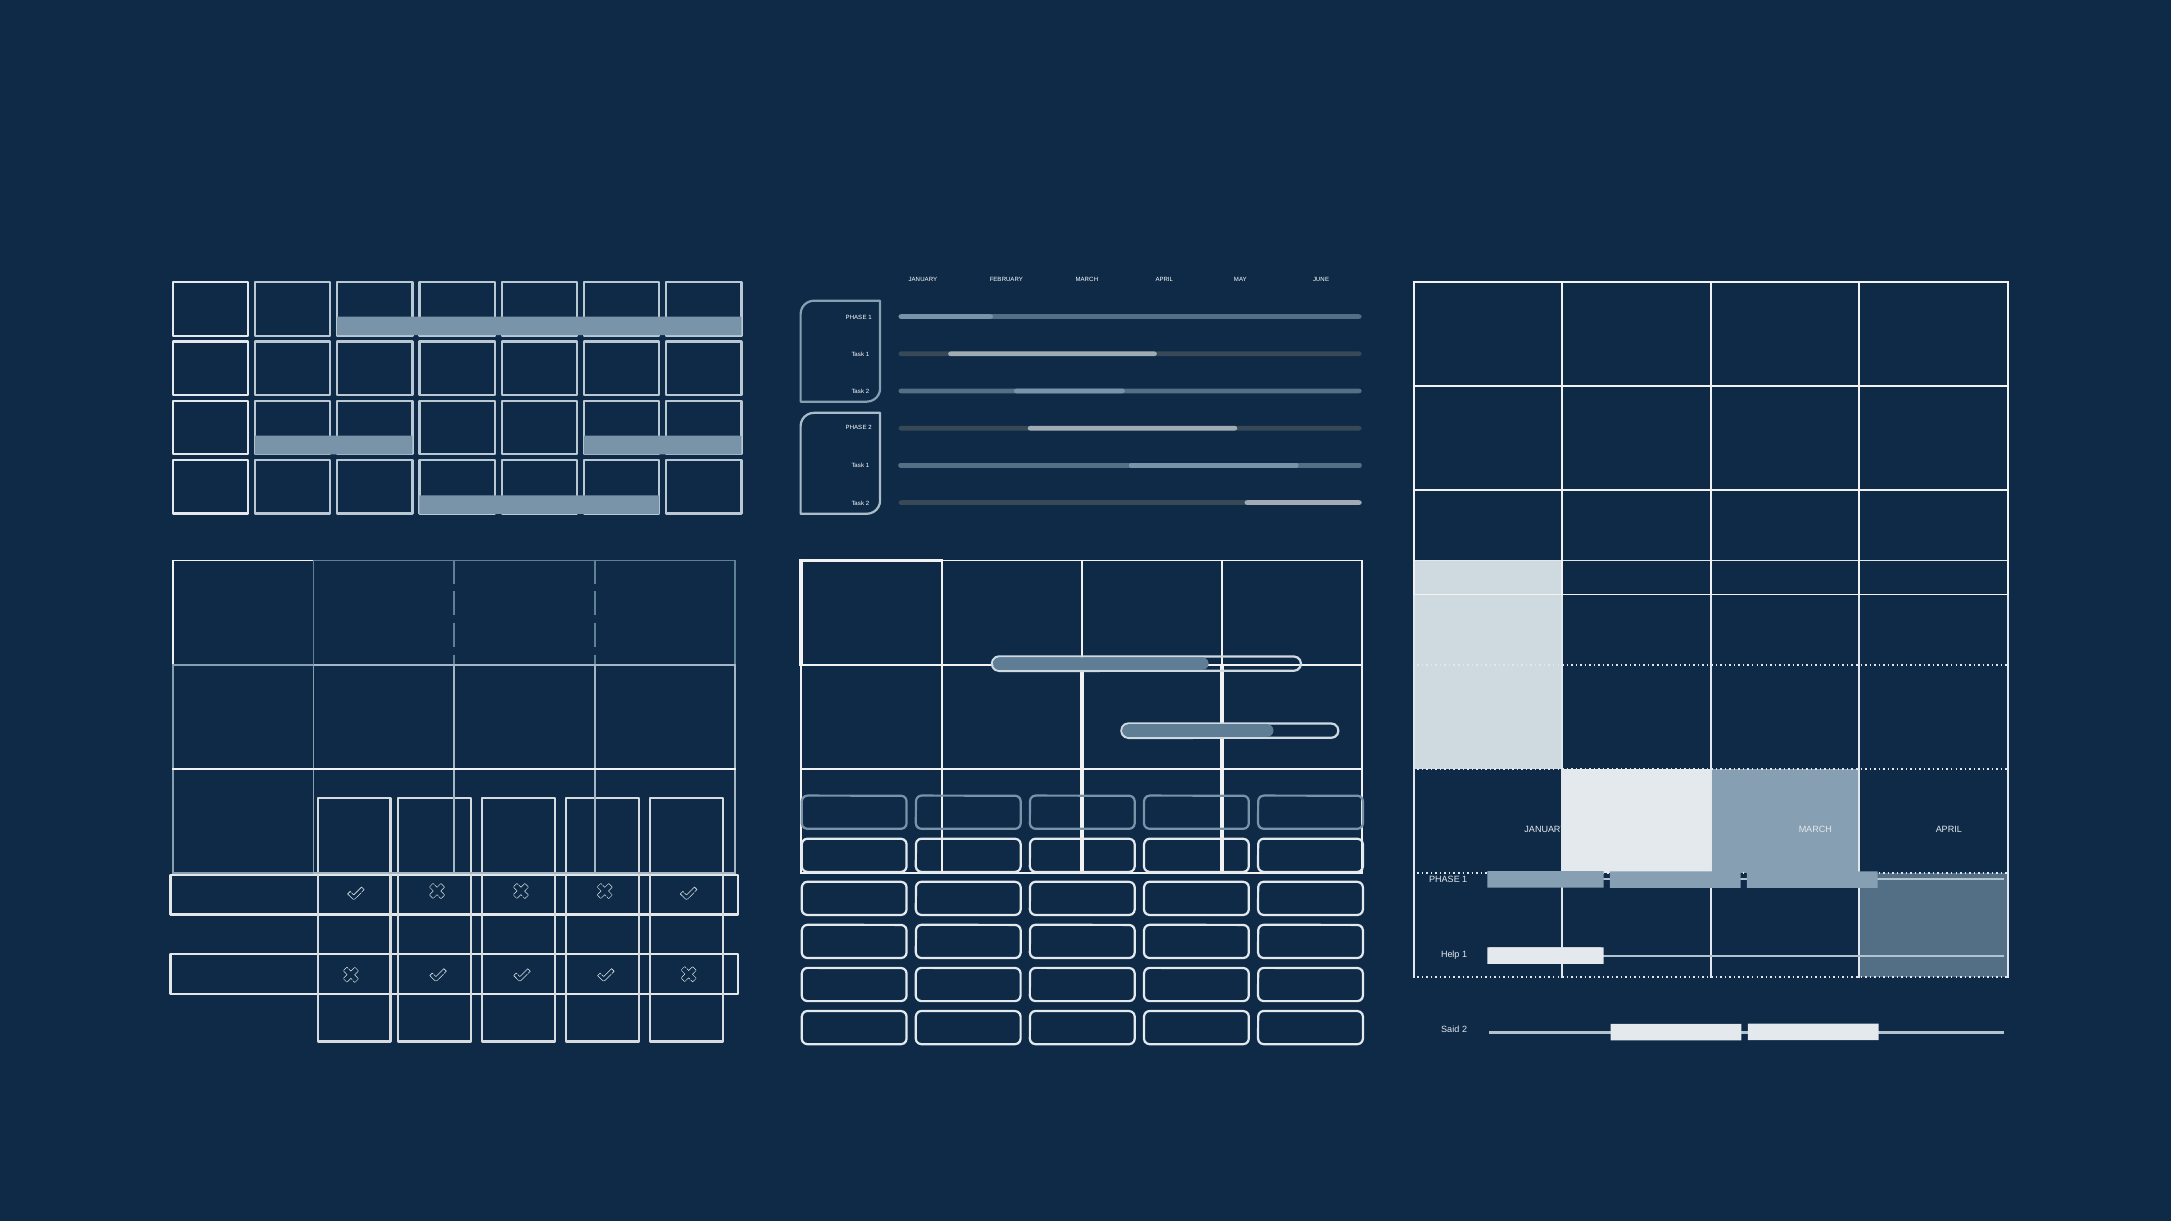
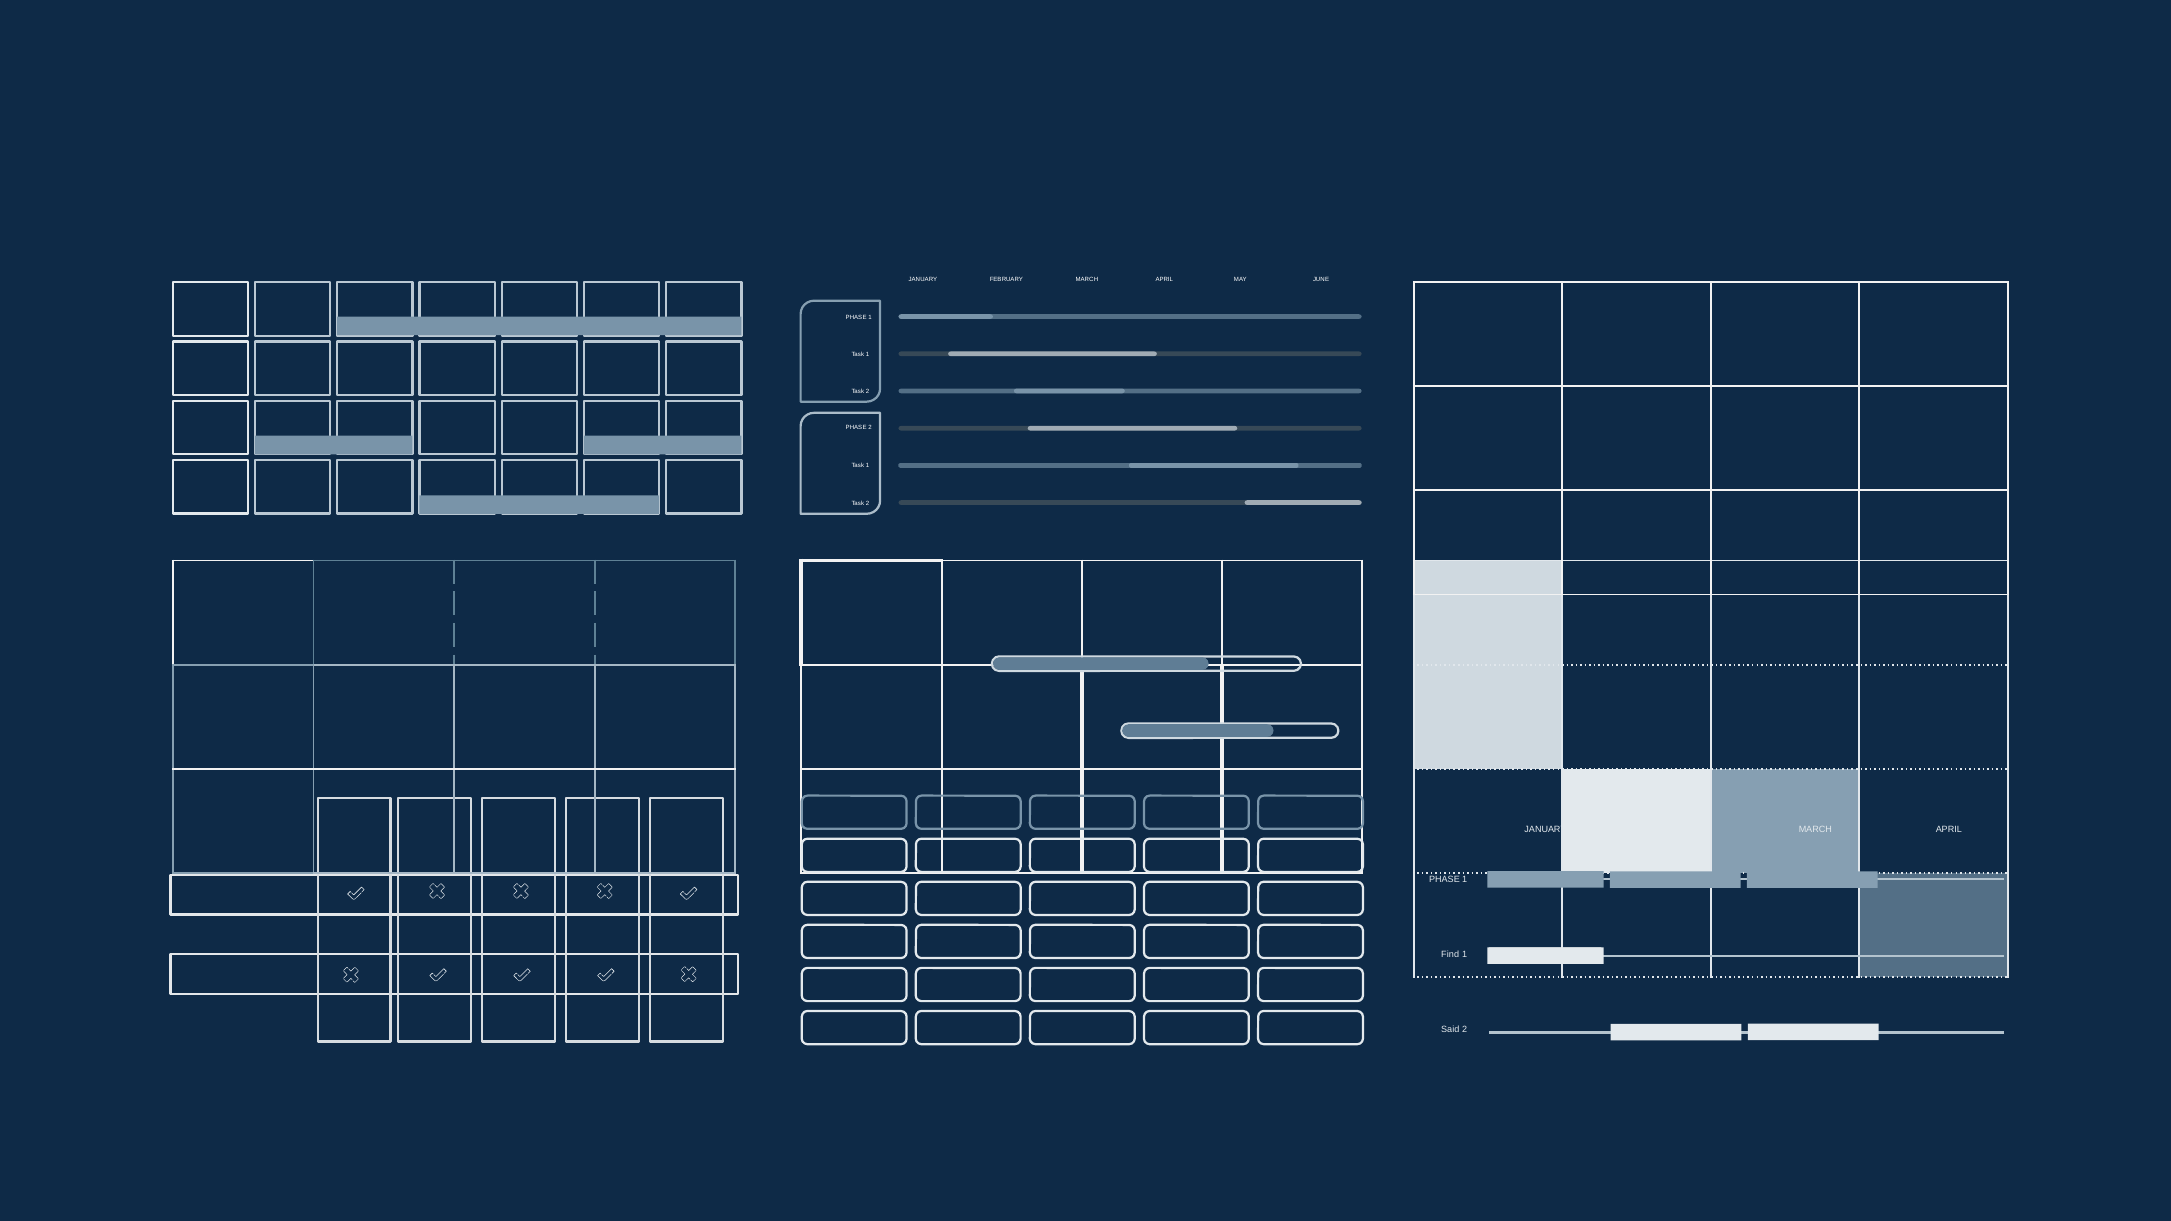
Help: Help -> Find
